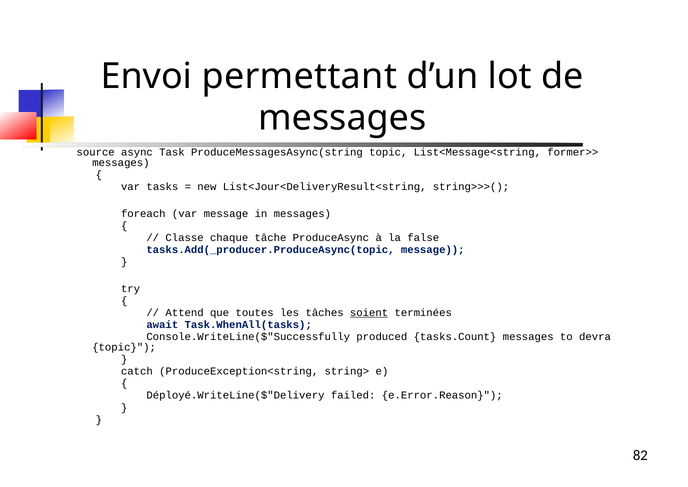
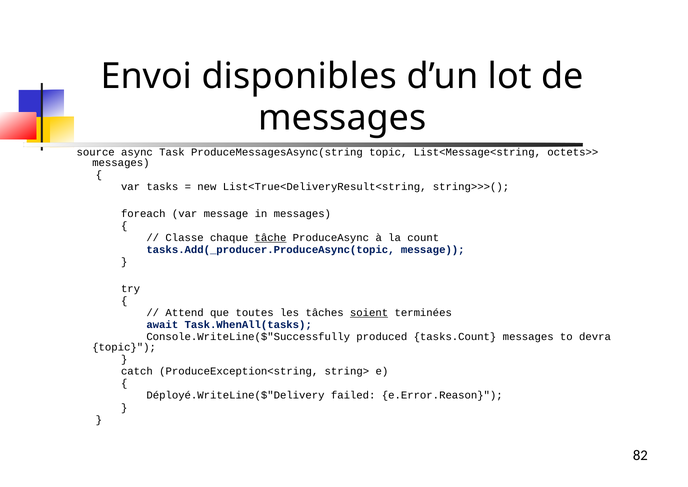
permettant: permettant -> disponibles
former>>: former>> -> octets>>
List<Jour<DeliveryResult<string: List<Jour<DeliveryResult<string -> List<True<DeliveryResult<string
tâche underline: none -> present
false: false -> count
